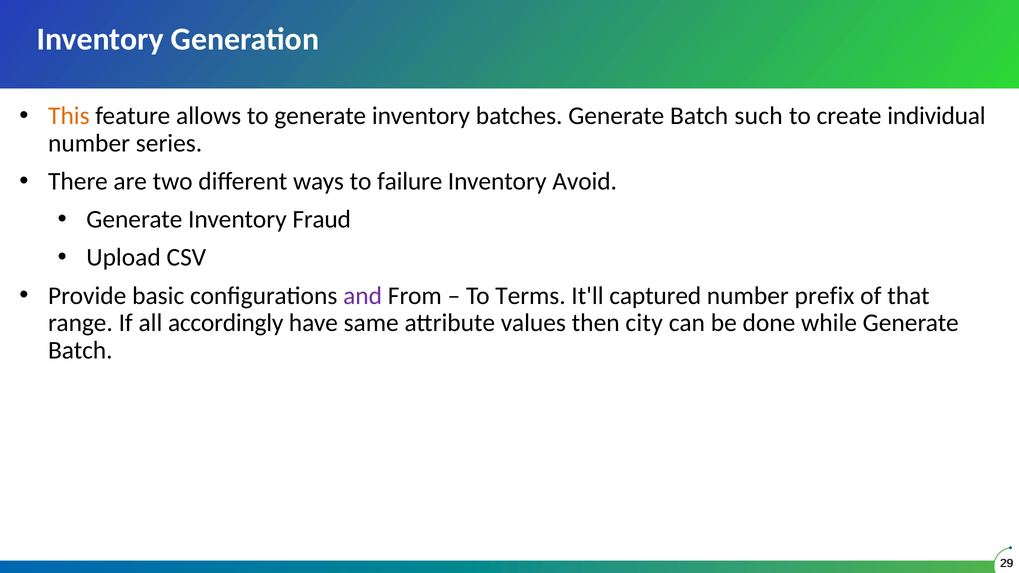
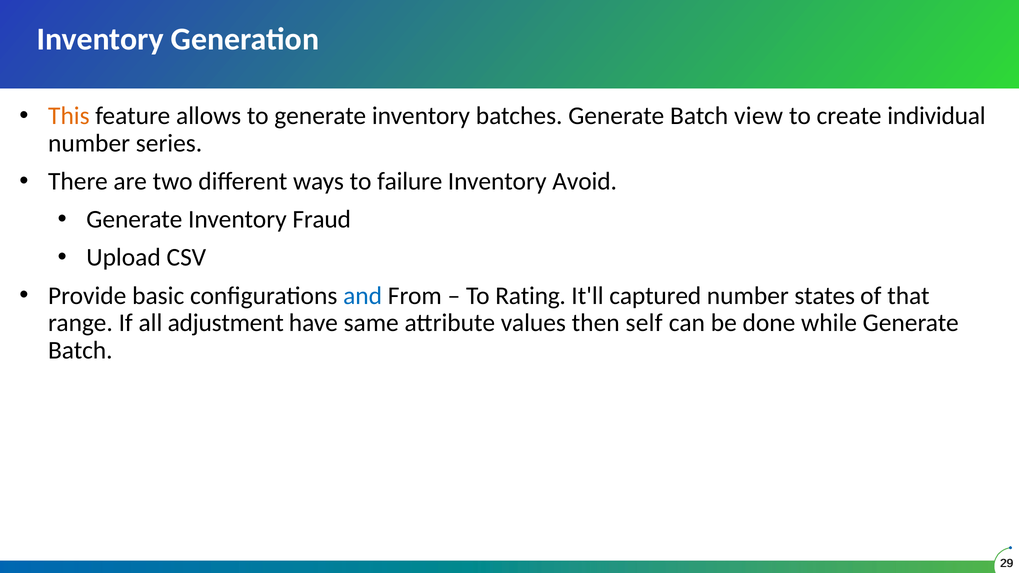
such: such -> view
and colour: purple -> blue
Terms: Terms -> Rating
prefix: prefix -> states
accordingly: accordingly -> adjustment
city: city -> self
